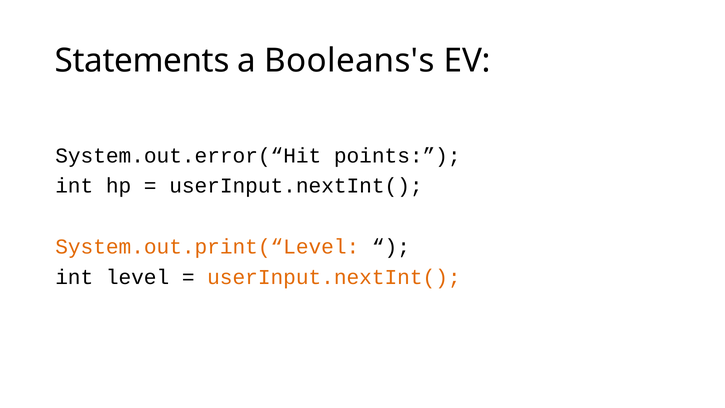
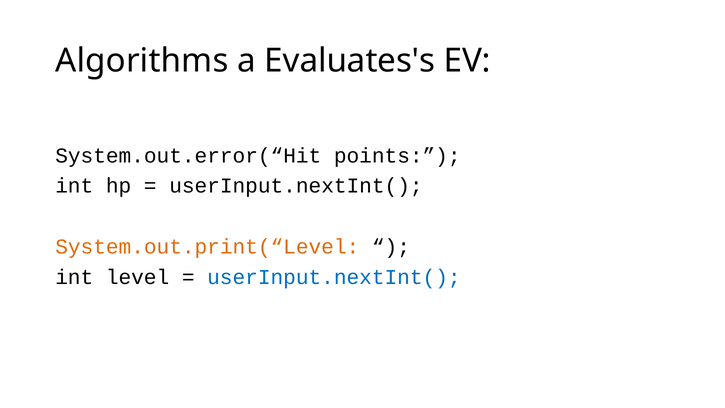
Statements: Statements -> Algorithms
Booleans's: Booleans's -> Evaluates's
userInput.nextInt( at (334, 277) colour: orange -> blue
